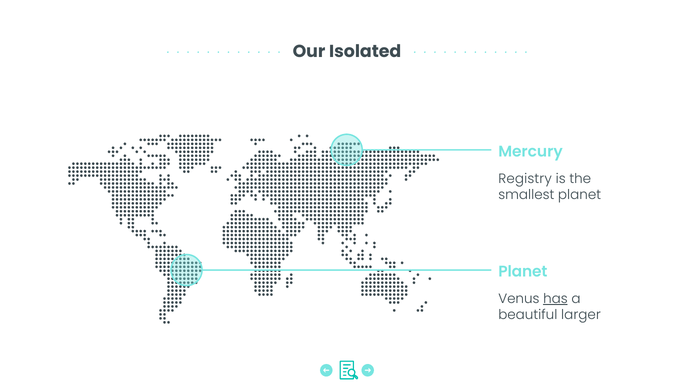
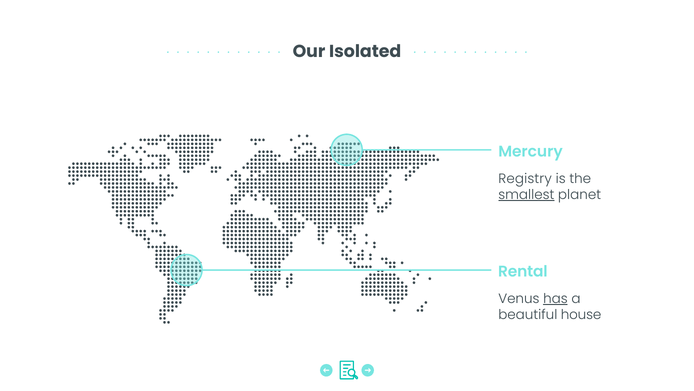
smallest underline: none -> present
Planet at (523, 271): Planet -> Rental
larger: larger -> house
